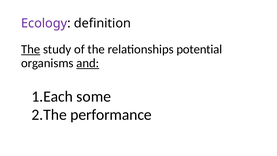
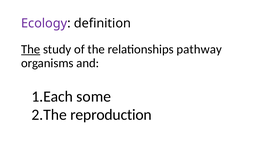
potential: potential -> pathway
and underline: present -> none
performance: performance -> reproduction
